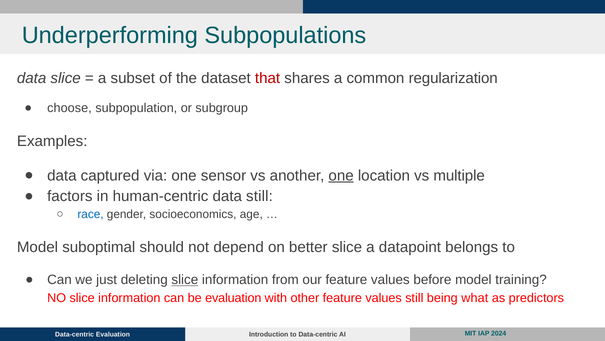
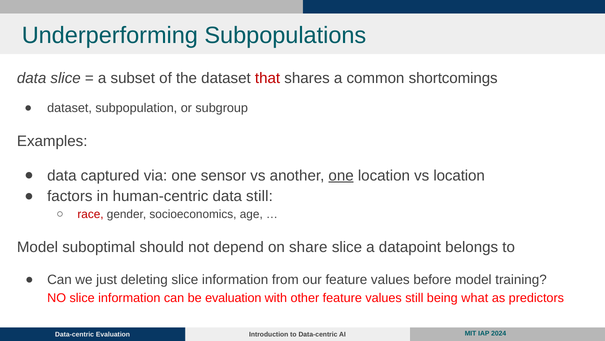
regularization: regularization -> shortcomings
choose at (69, 108): choose -> dataset
vs multiple: multiple -> location
race colour: blue -> red
better: better -> share
slice at (185, 279) underline: present -> none
